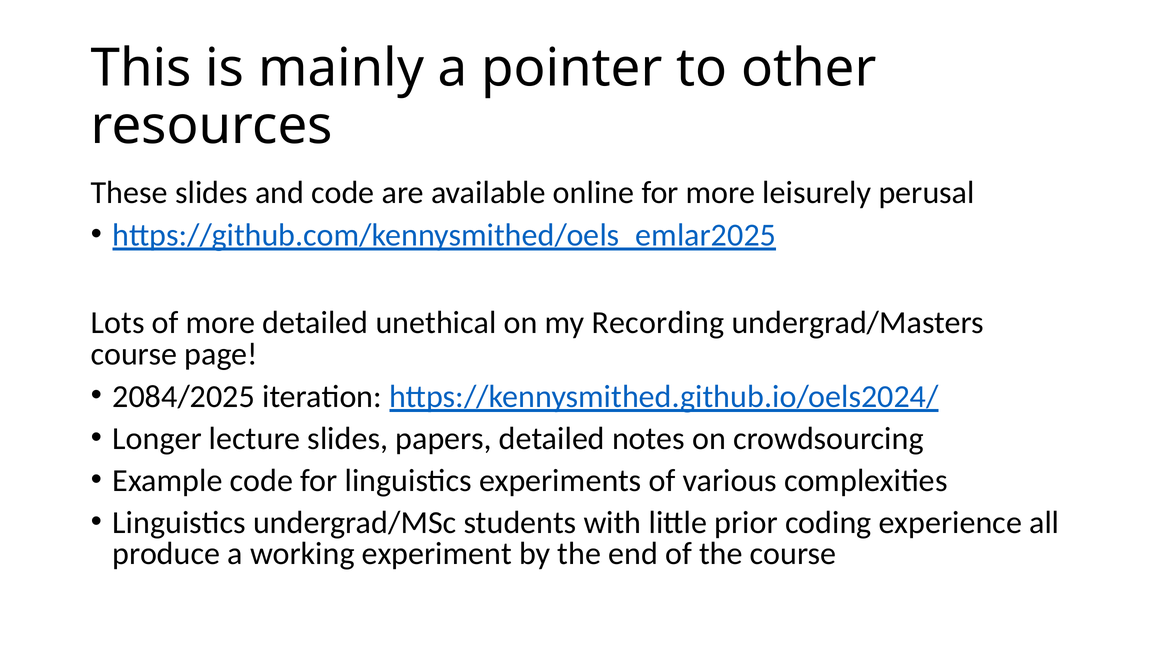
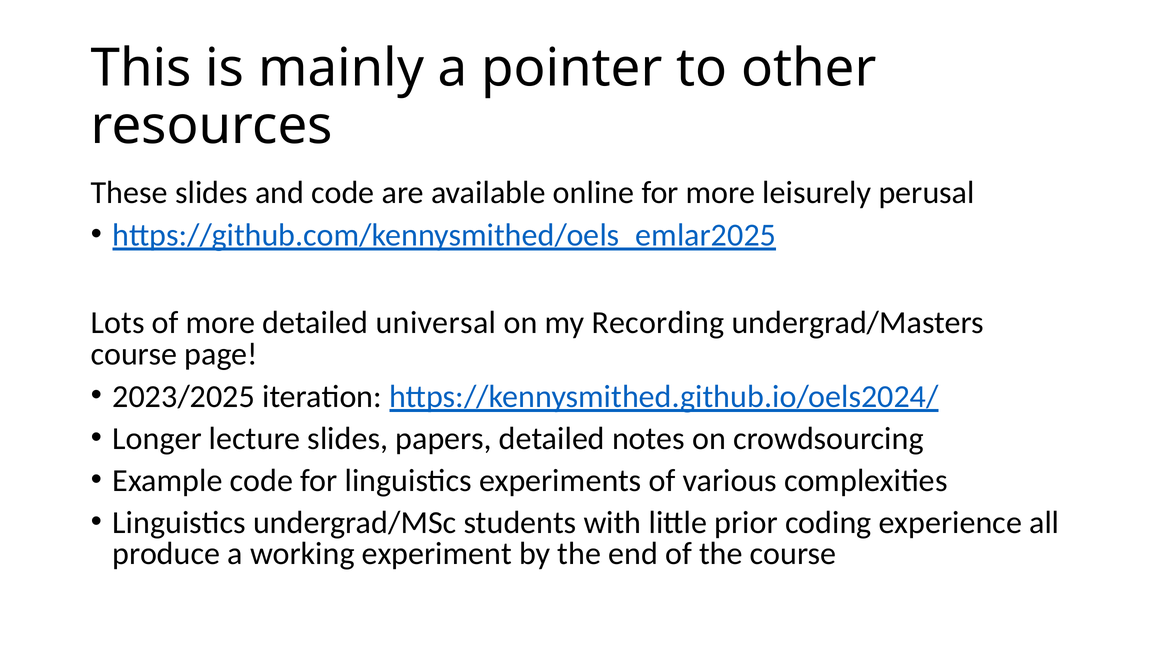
unethical: unethical -> universal
2084/2025: 2084/2025 -> 2023/2025
